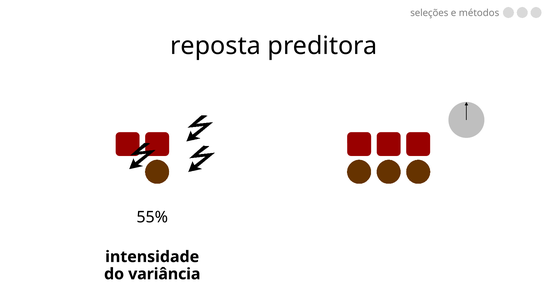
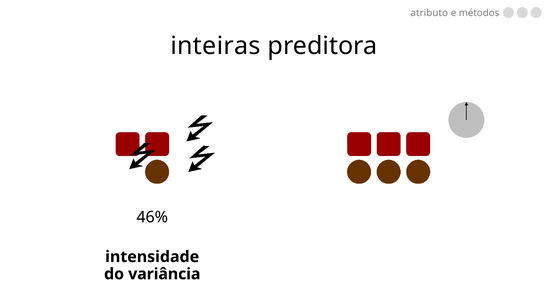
seleções: seleções -> atributo
reposta: reposta -> inteiras
55%: 55% -> 46%
